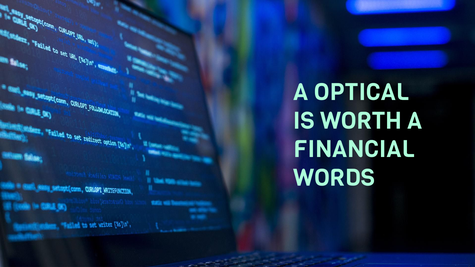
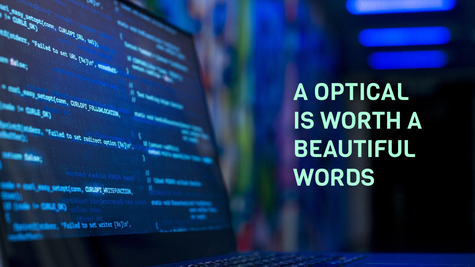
FINANCIAL: FINANCIAL -> BEAUTIFUL
